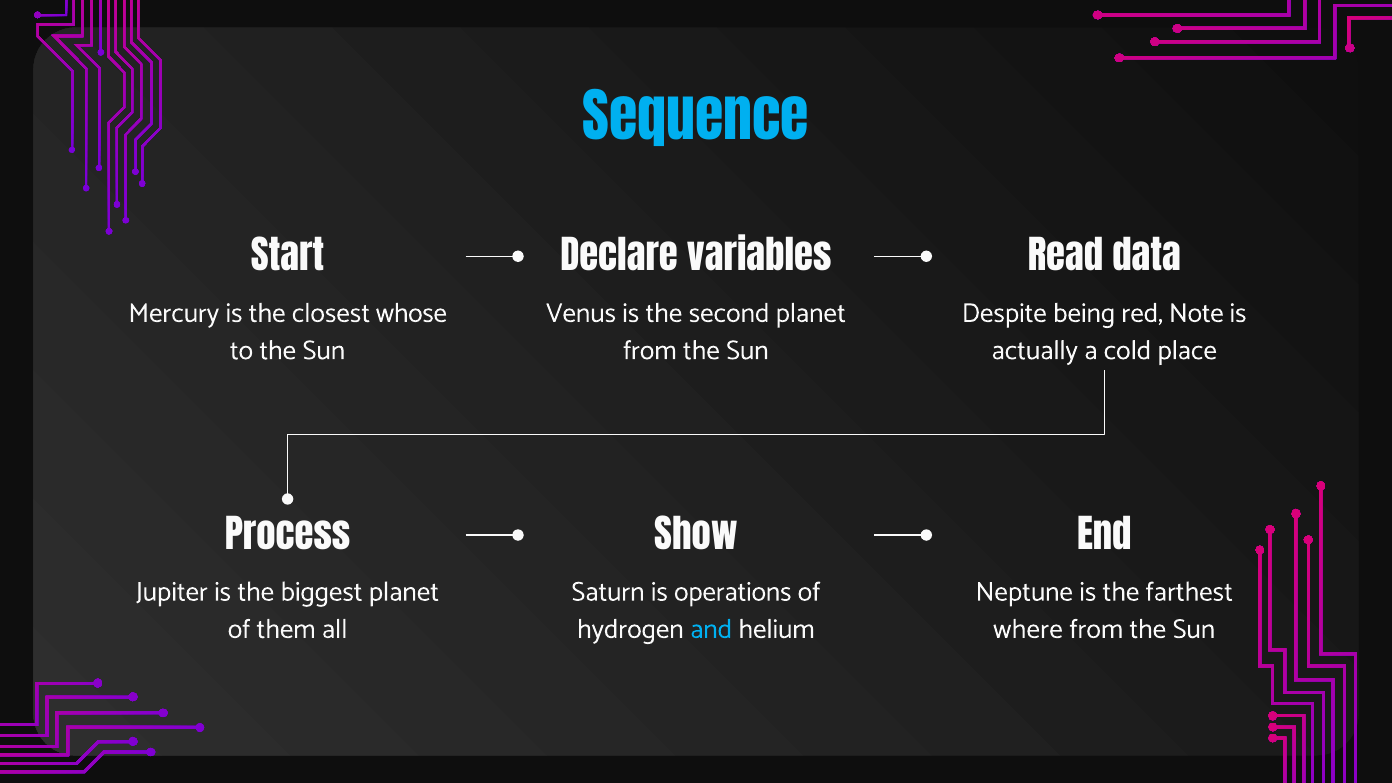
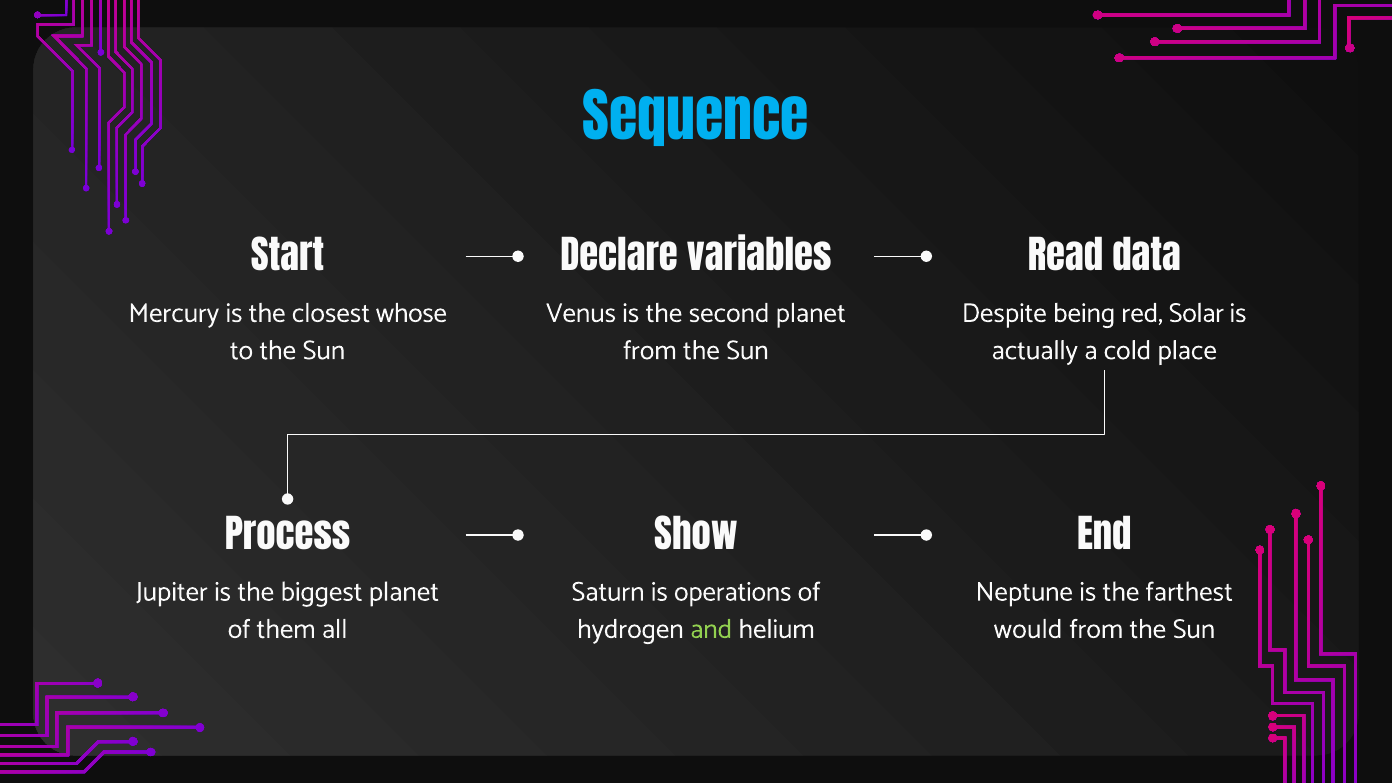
Note: Note -> Solar
and colour: light blue -> light green
where: where -> would
